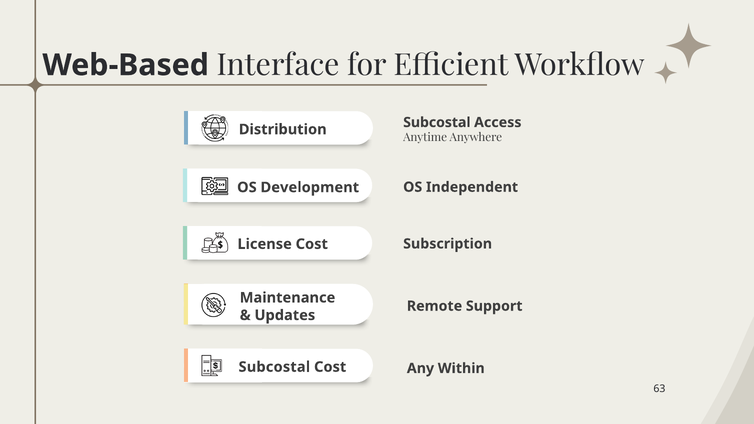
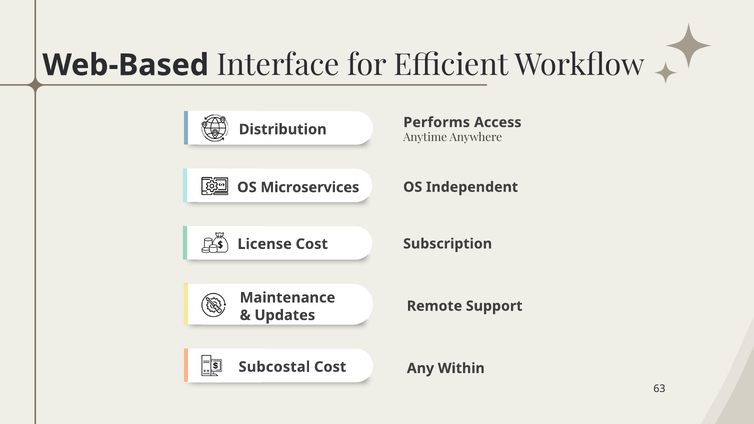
Subcostal at (437, 122): Subcostal -> Performs
Development: Development -> Microservices
